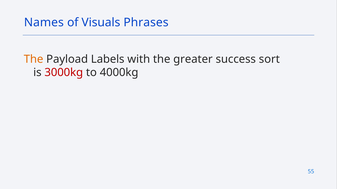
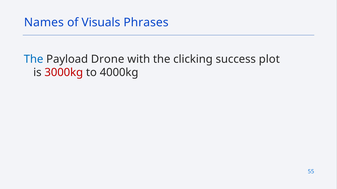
The at (34, 59) colour: orange -> blue
Labels: Labels -> Drone
greater: greater -> clicking
sort: sort -> plot
